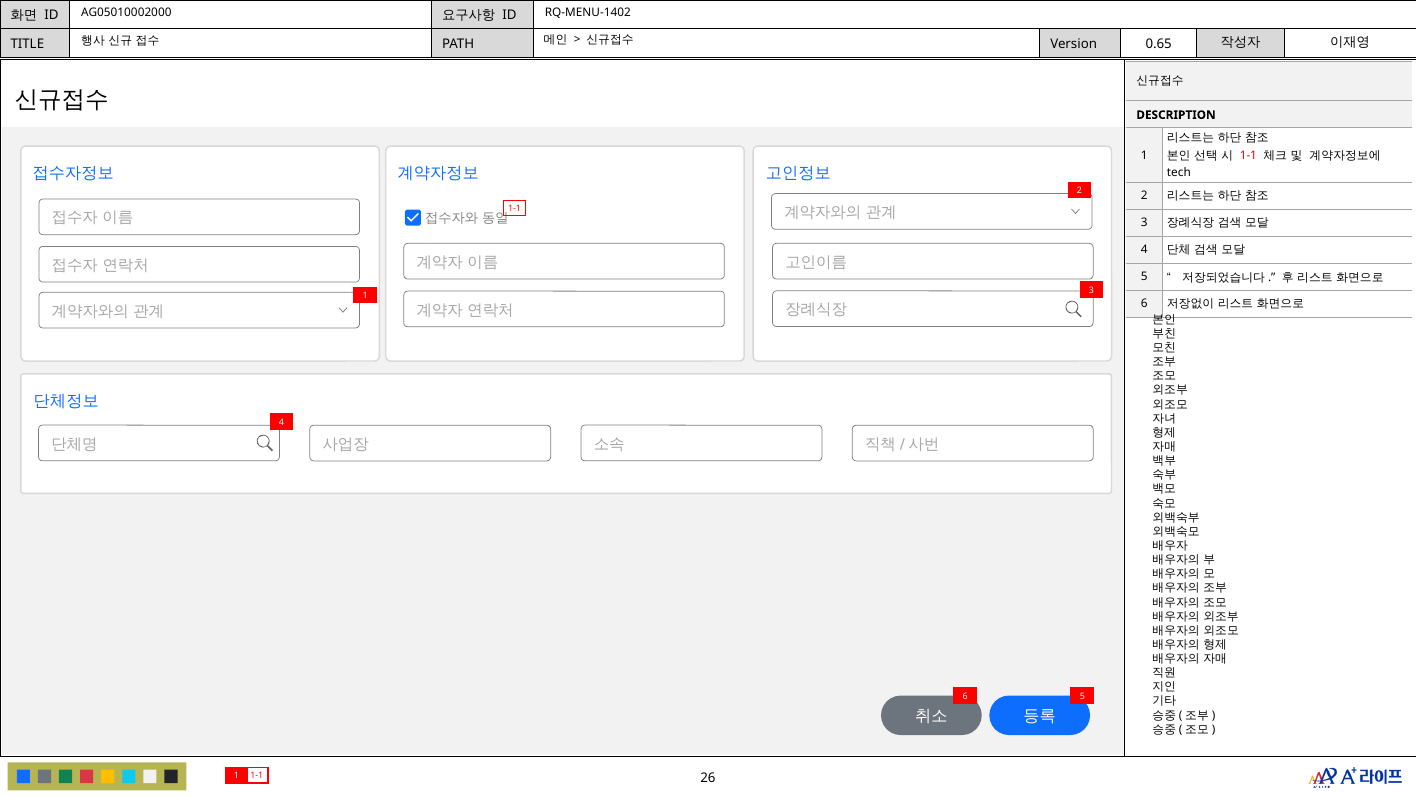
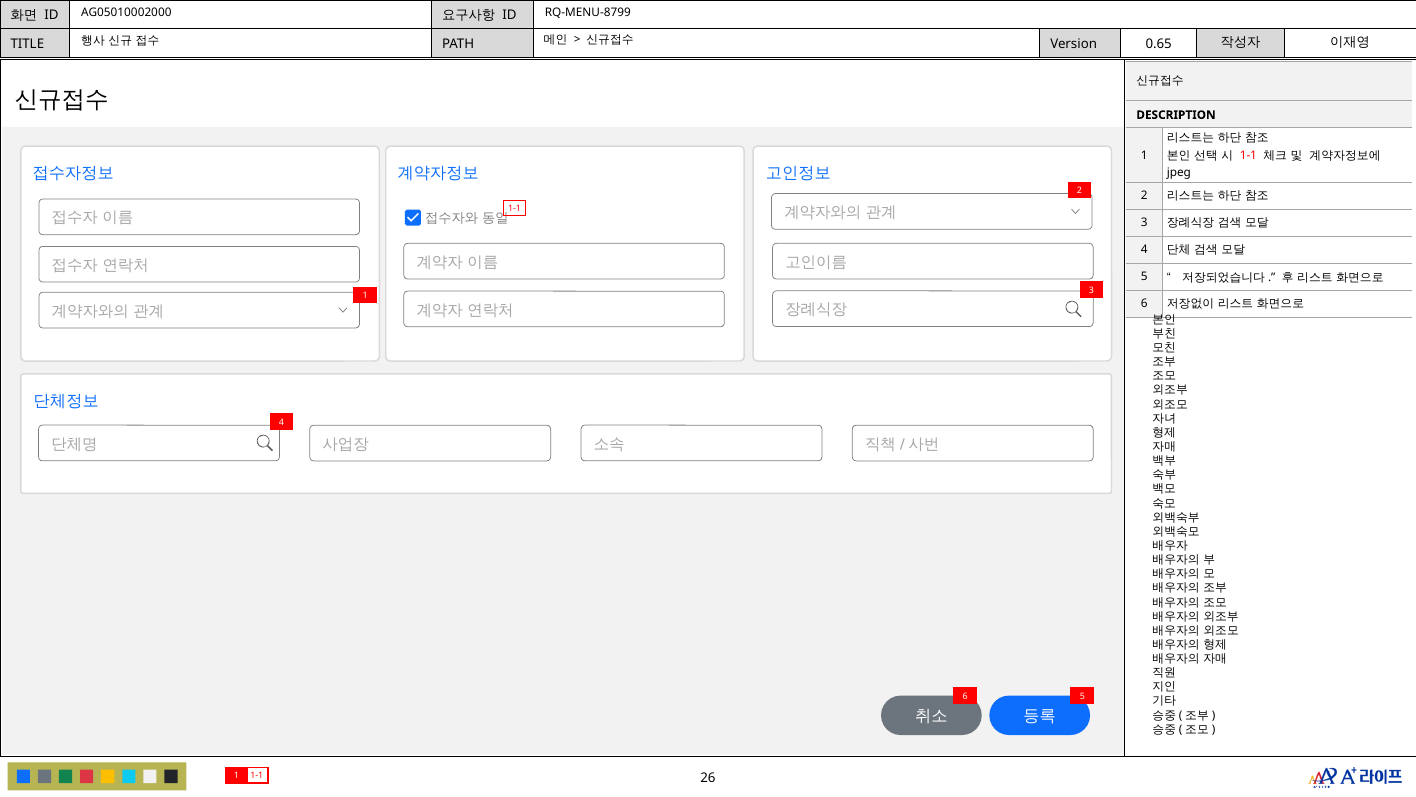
RQ-MENU-1402: RQ-MENU-1402 -> RQ-MENU-8799
tech: tech -> jpeg
